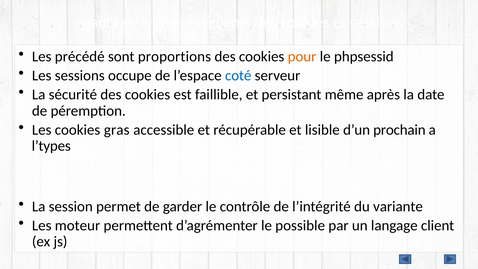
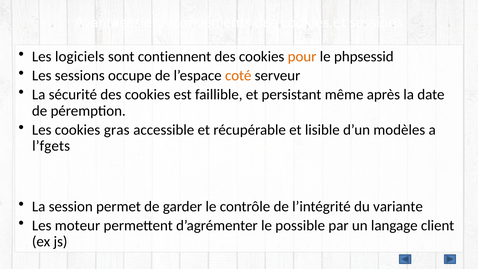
précédé: précédé -> logiciels
proportions: proportions -> contiennent
coté colour: blue -> orange
prochain: prochain -> modèles
l’types: l’types -> l’fgets
